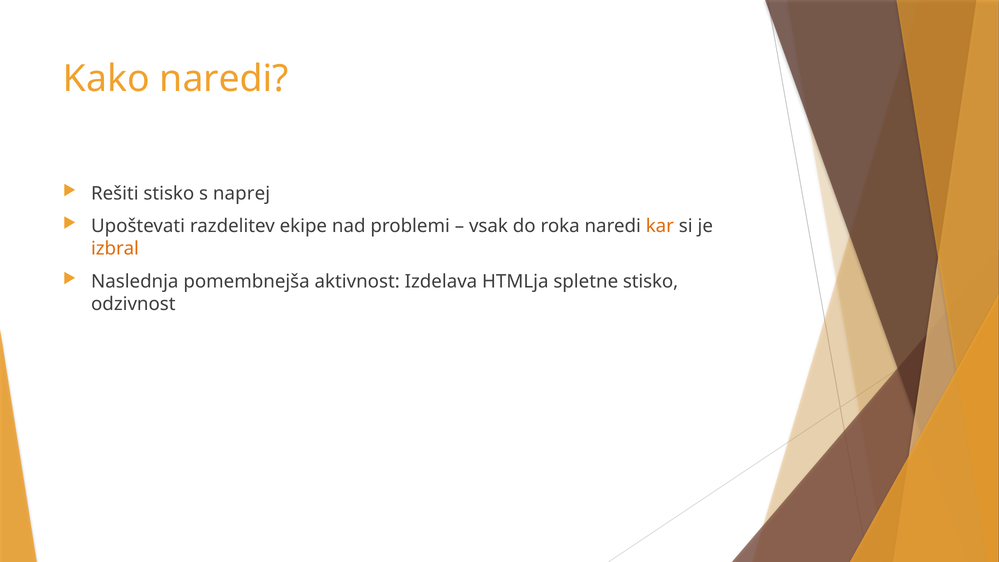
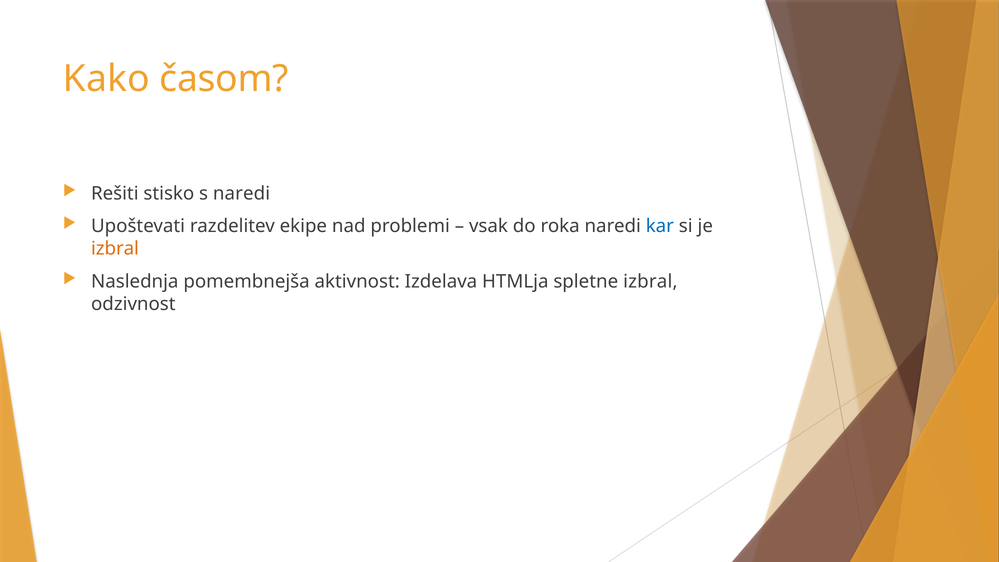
Kako naredi: naredi -> časom
s naprej: naprej -> naredi
kar colour: orange -> blue
spletne stisko: stisko -> izbral
